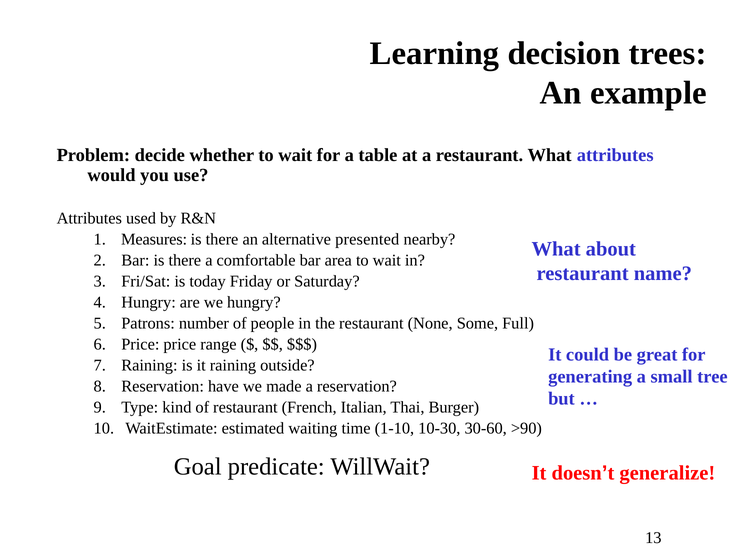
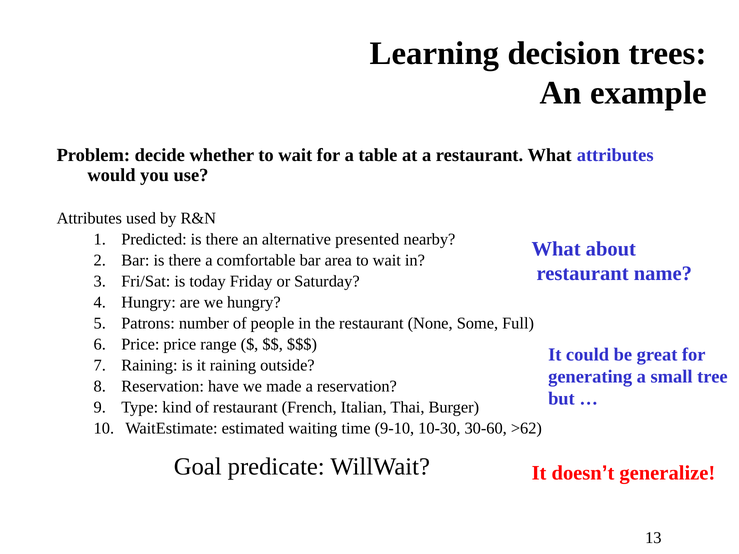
Measures: Measures -> Predicted
1-10: 1-10 -> 9-10
>90: >90 -> >62
